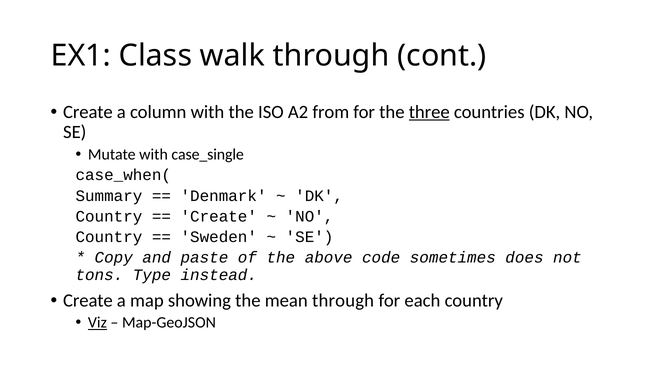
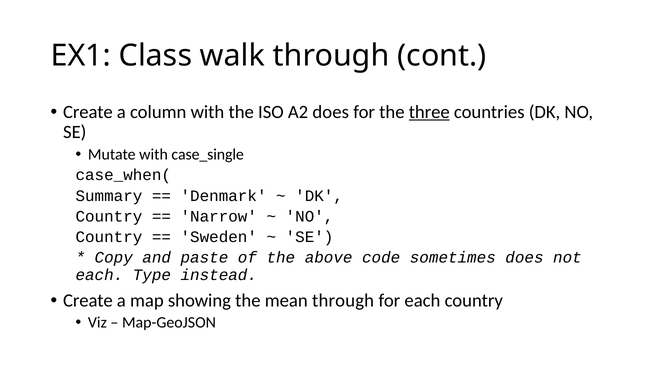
A2 from: from -> does
Create at (219, 216): Create -> Narrow
tons at (99, 275): tons -> each
Viz underline: present -> none
